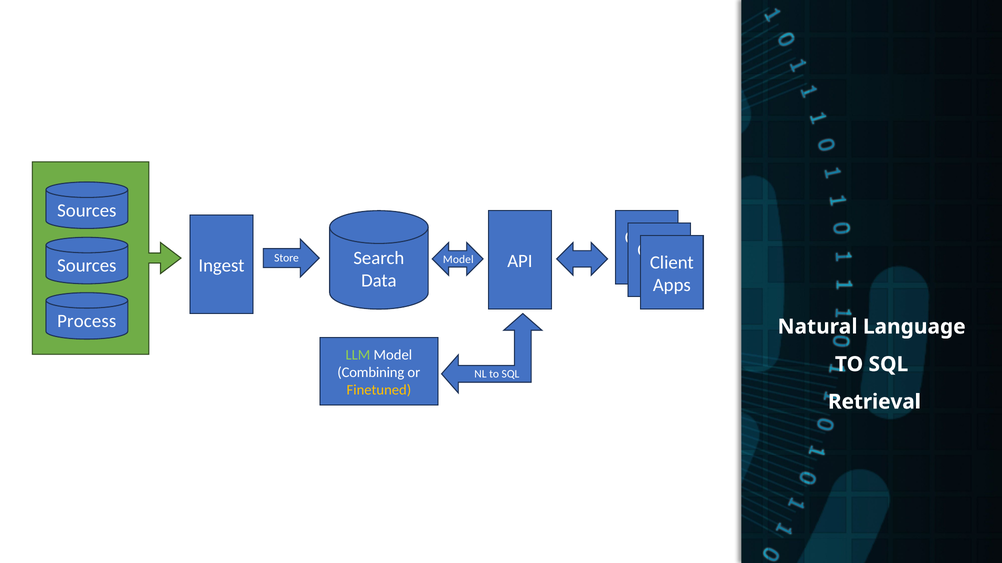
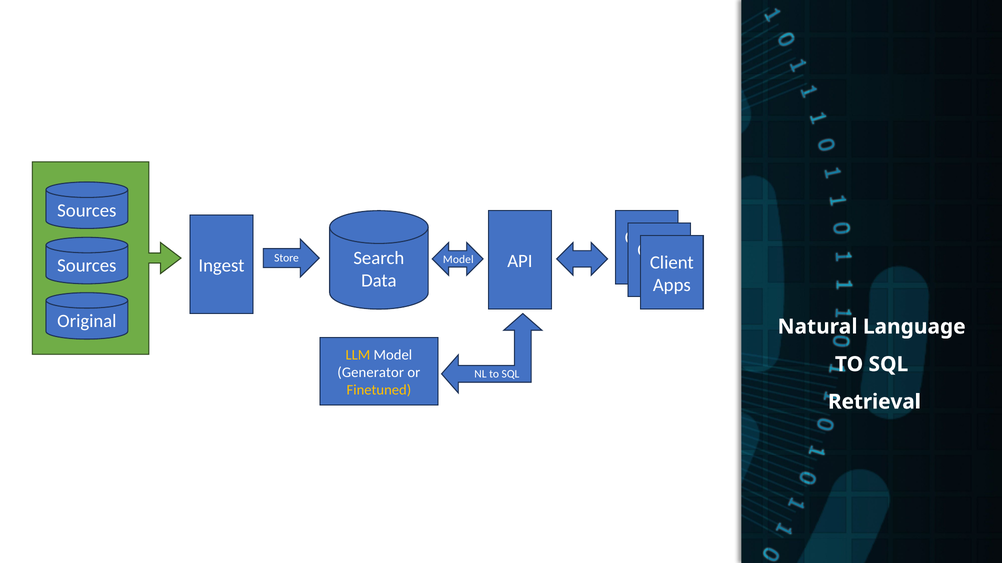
Process: Process -> Original
LLM colour: light green -> yellow
Combining: Combining -> Generator
